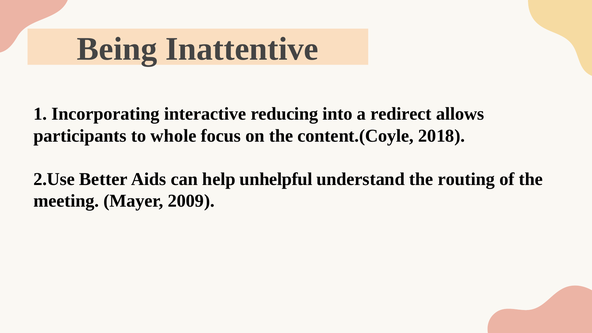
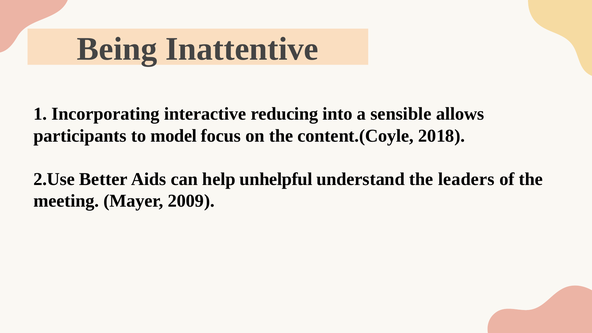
redirect: redirect -> sensible
whole: whole -> model
routing: routing -> leaders
